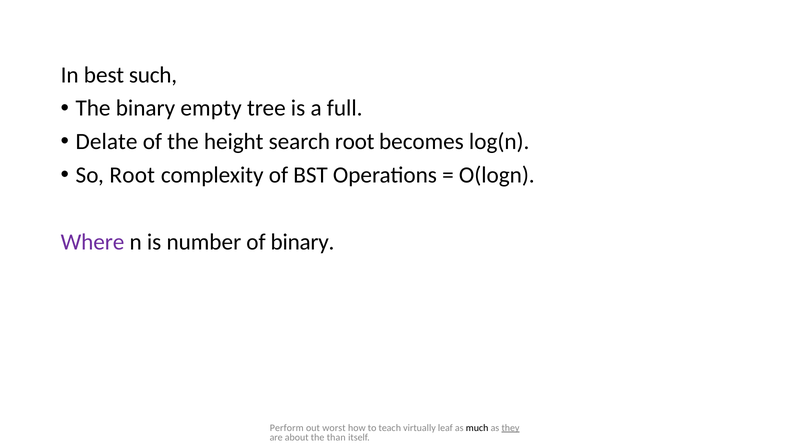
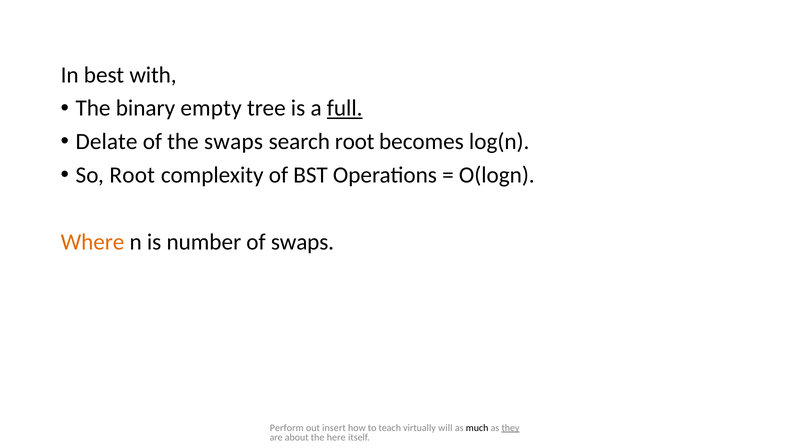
such: such -> with
full underline: none -> present
the height: height -> swaps
Where colour: purple -> orange
of binary: binary -> swaps
worst: worst -> insert
leaf: leaf -> will
than: than -> here
